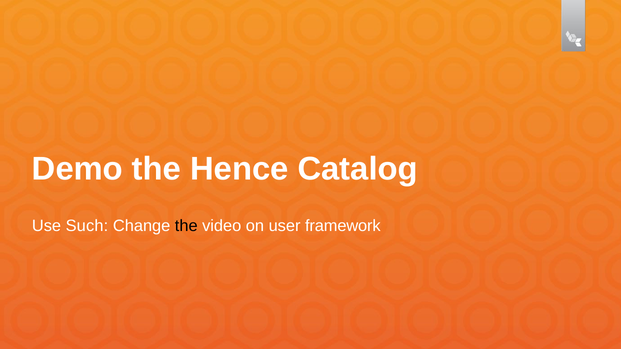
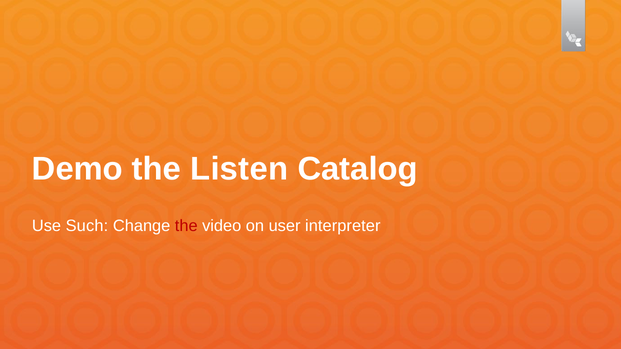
Hence: Hence -> Listen
the at (186, 226) colour: black -> red
framework: framework -> interpreter
